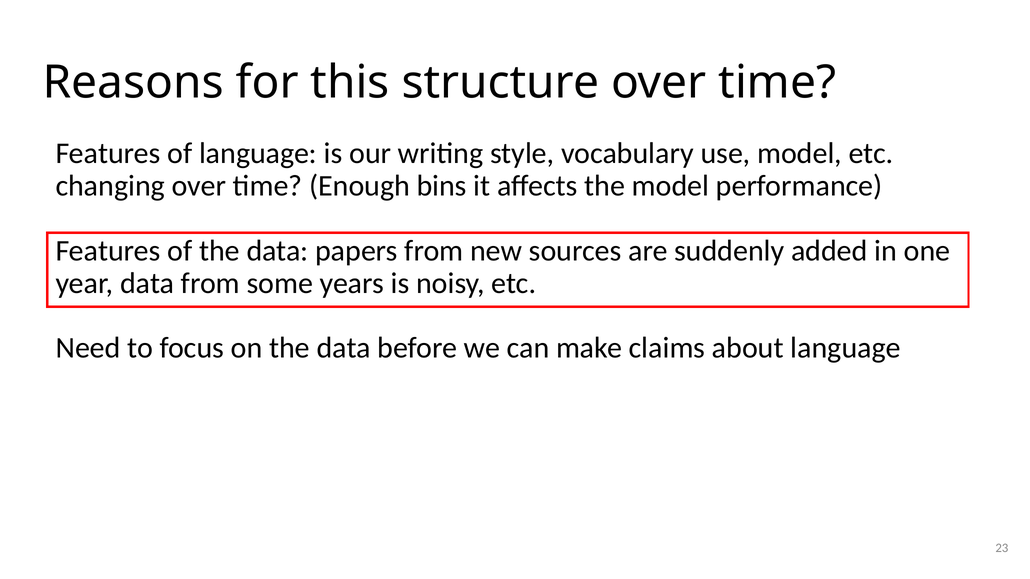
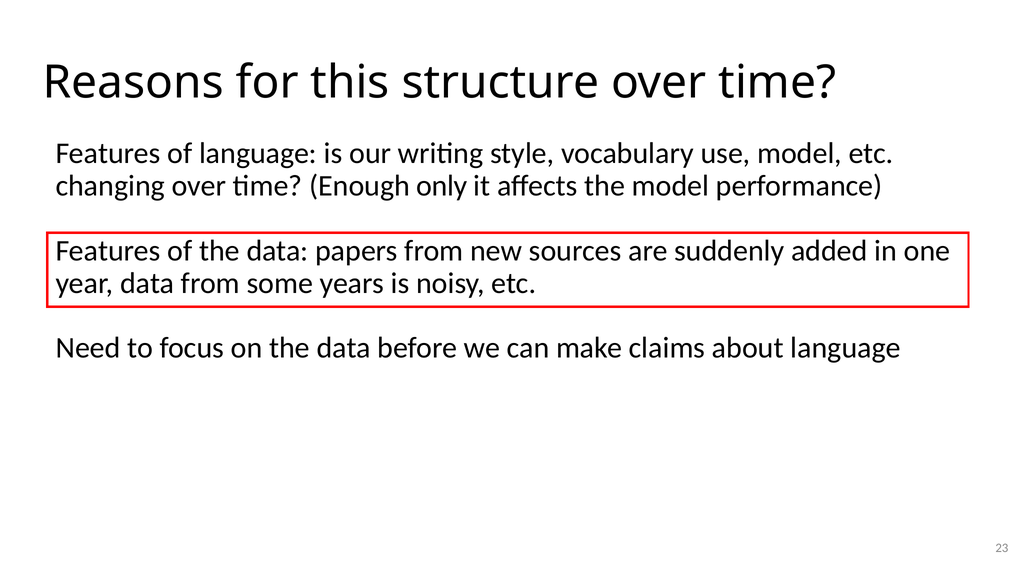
bins: bins -> only
